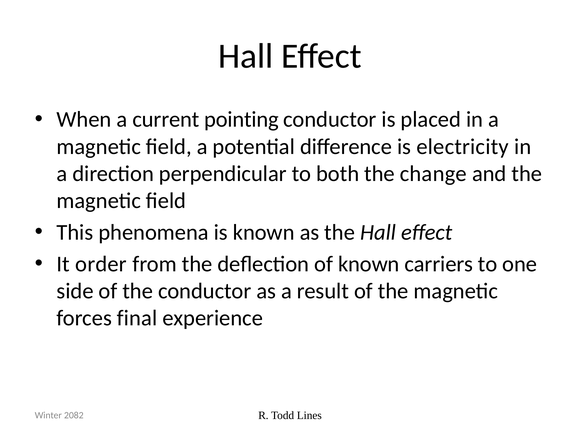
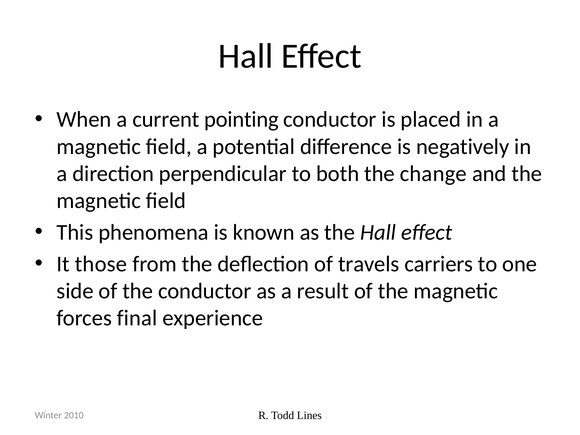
electricity: electricity -> negatively
order: order -> those
of known: known -> travels
2082: 2082 -> 2010
